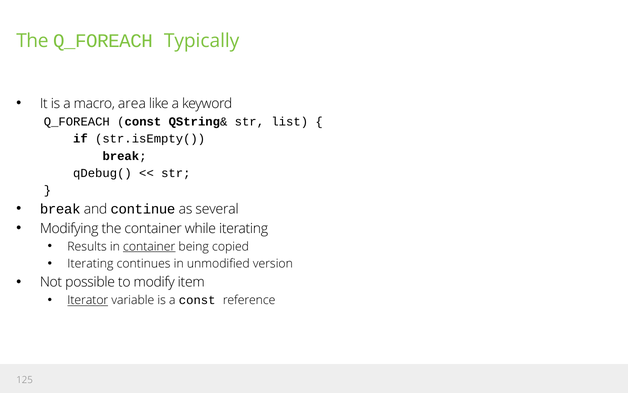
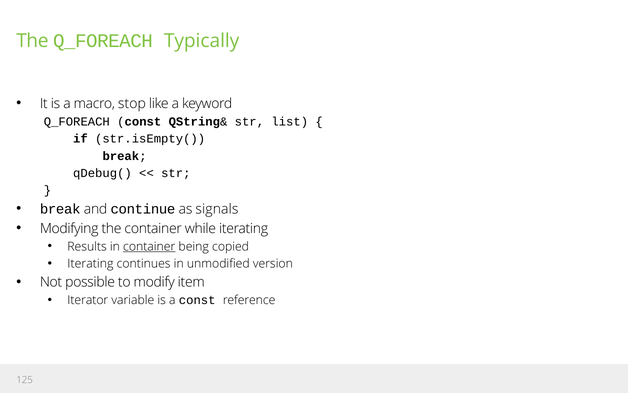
area: area -> stop
several: several -> signals
Iterator underline: present -> none
